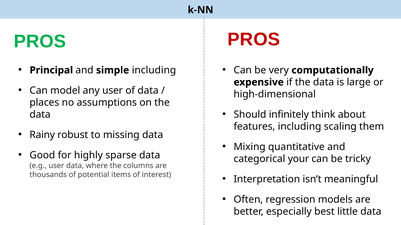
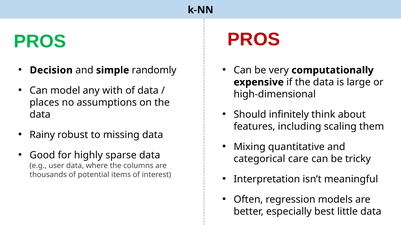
Principal: Principal -> Decision
simple including: including -> randomly
any user: user -> with
your: your -> care
